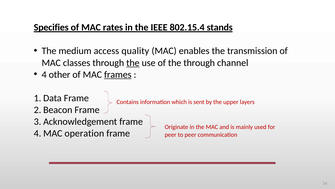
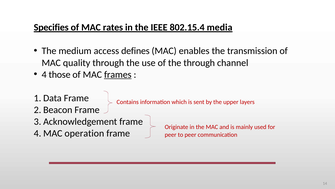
stands: stands -> media
quality: quality -> defines
classes: classes -> quality
the at (133, 63) underline: present -> none
other: other -> those
